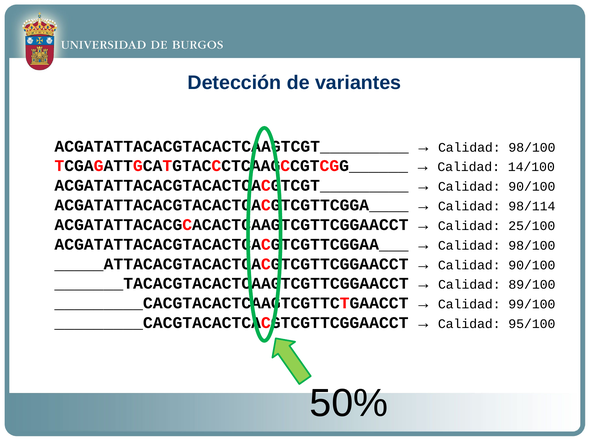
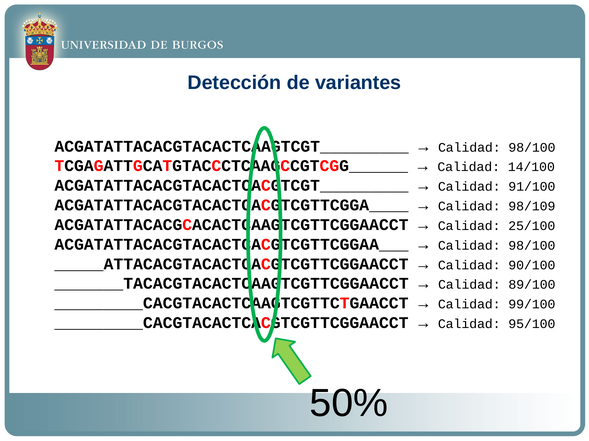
90/100 at (532, 187): 90/100 -> 91/100
98/114: 98/114 -> 98/109
